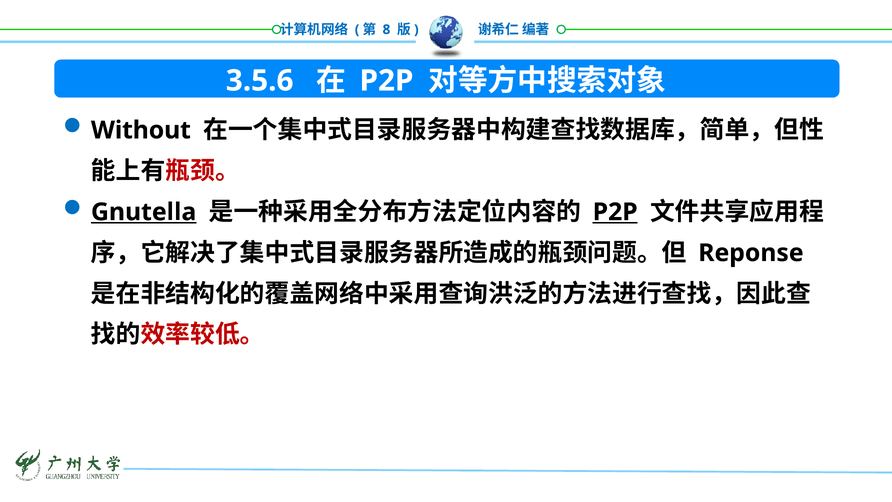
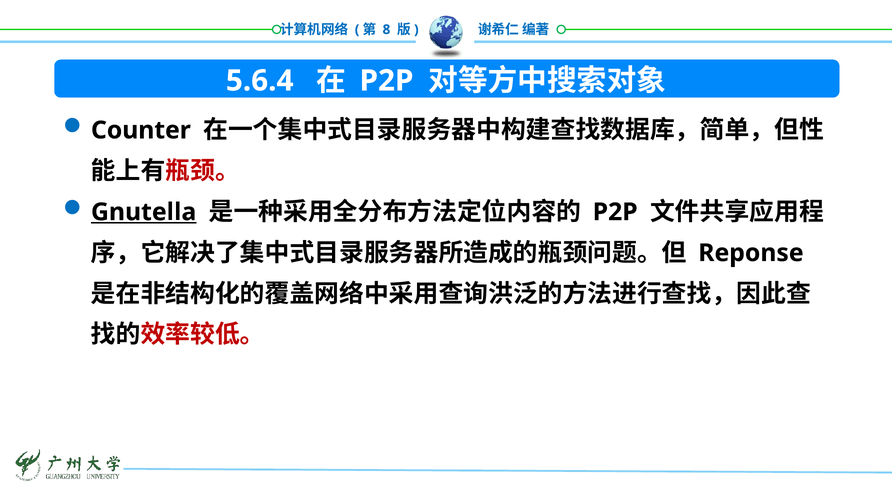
3.5.6: 3.5.6 -> 5.6.4
Without: Without -> Counter
P2P at (615, 212) underline: present -> none
